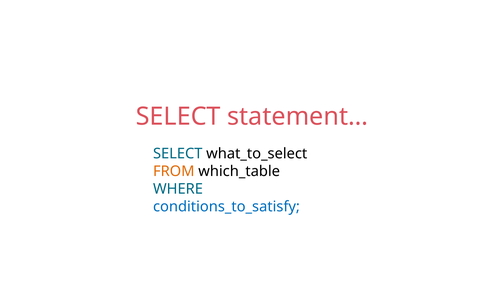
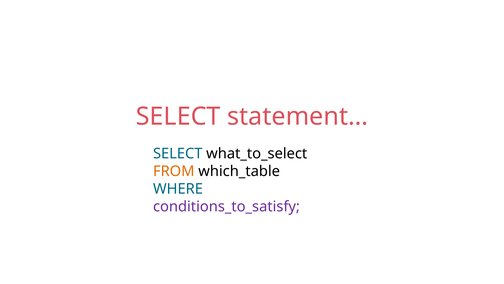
conditions_to_satisfy colour: blue -> purple
